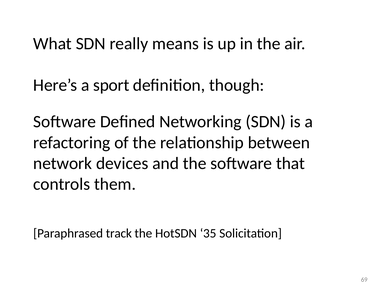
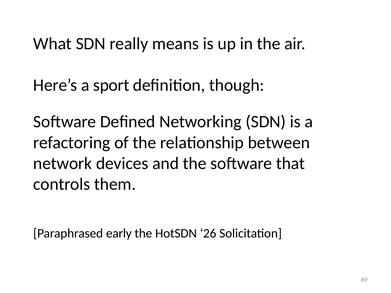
track: track -> early
35: 35 -> 26
